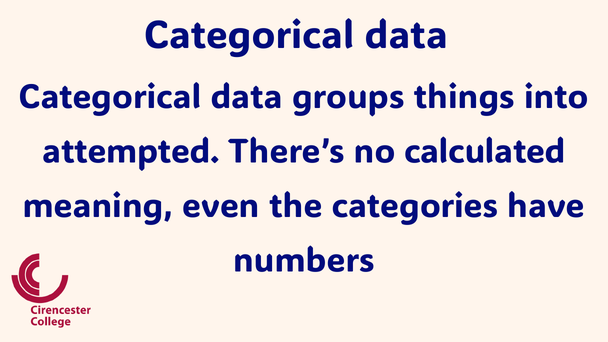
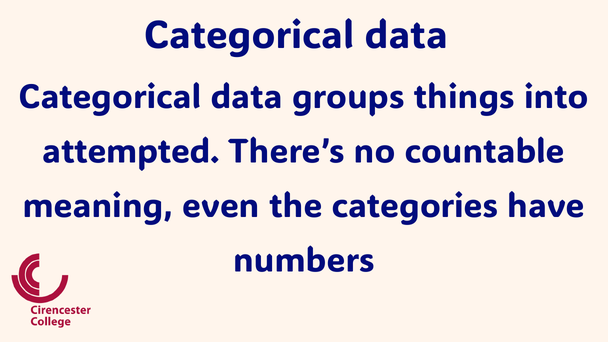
calculated: calculated -> countable
